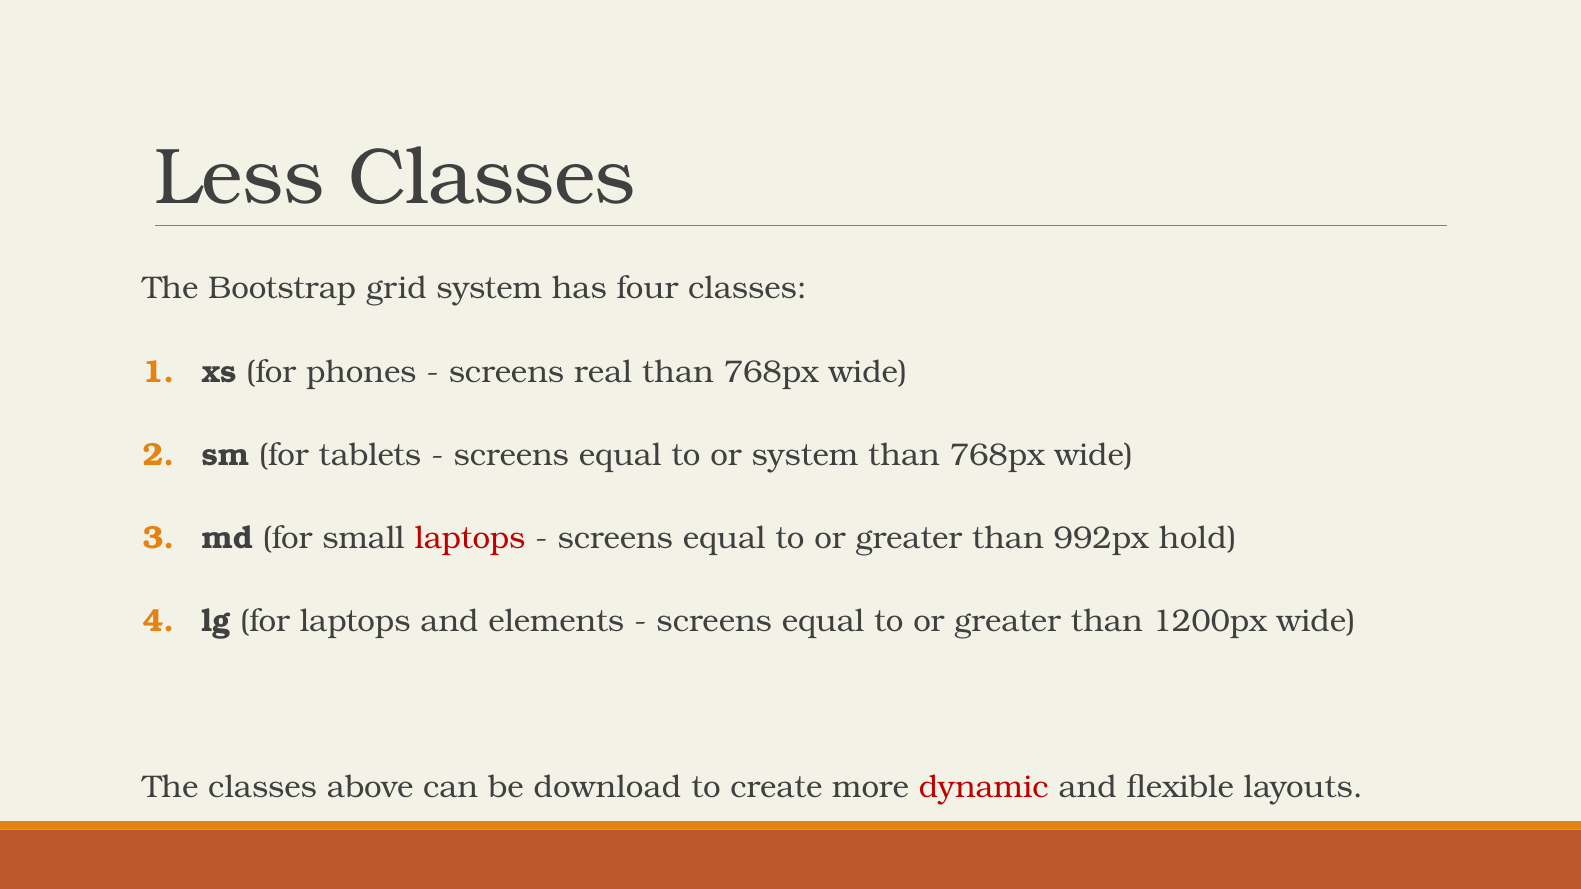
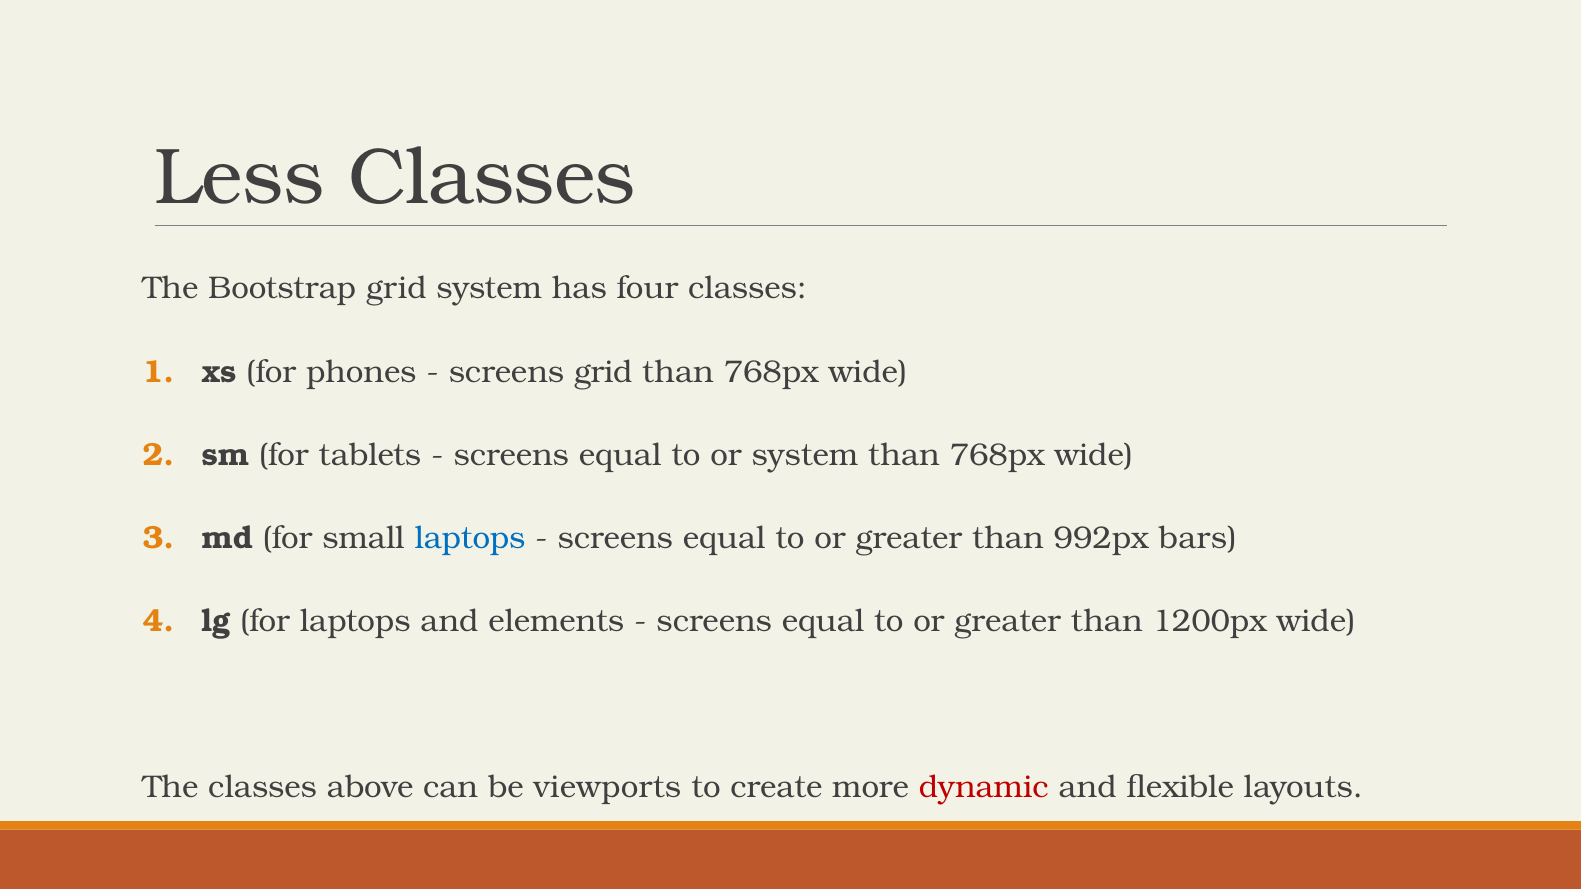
screens real: real -> grid
laptops at (470, 538) colour: red -> blue
hold: hold -> bars
download: download -> viewports
